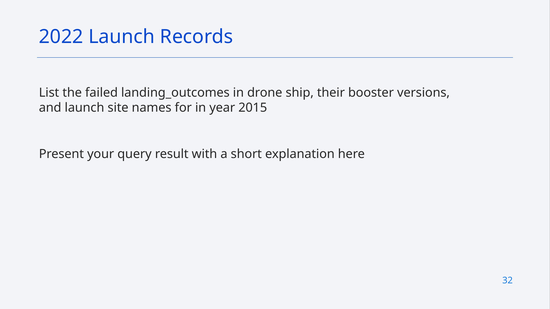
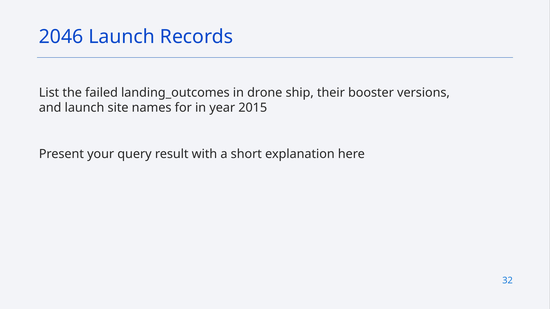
2022: 2022 -> 2046
